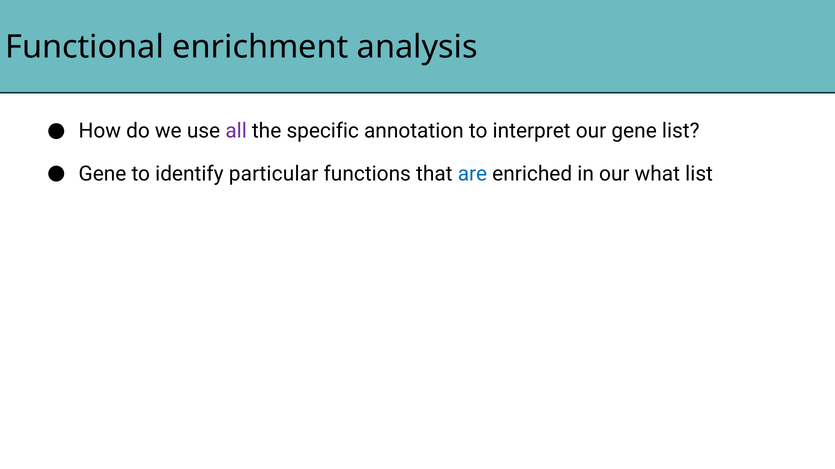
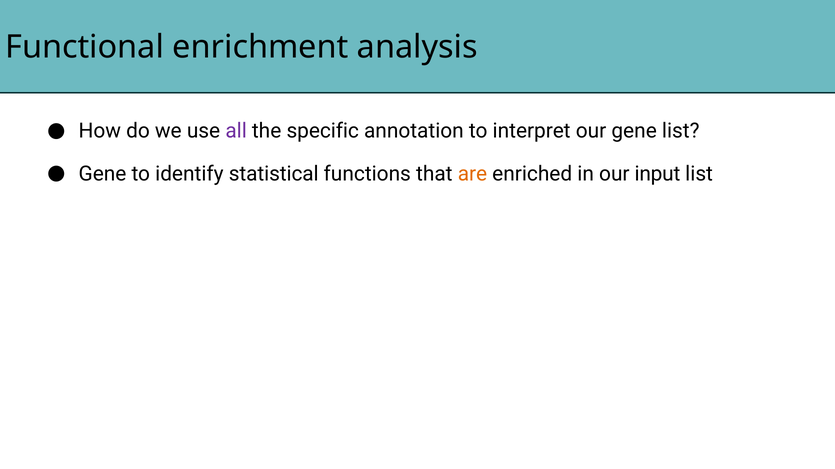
particular: particular -> statistical
are colour: blue -> orange
what: what -> input
